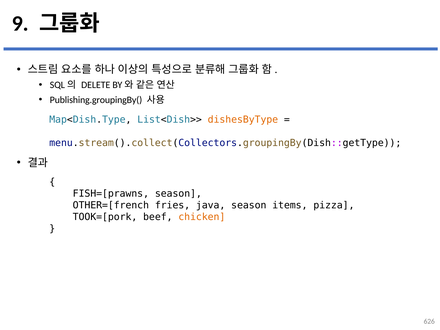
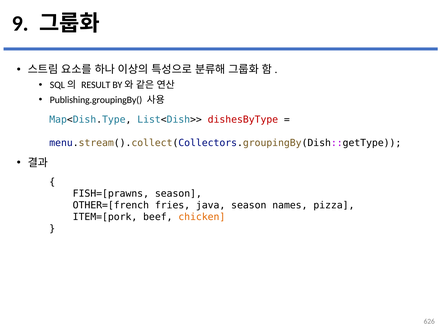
DELETE: DELETE -> RESULT
dishesByType colour: orange -> red
items: items -> names
TOOK=[pork: TOOK=[pork -> ITEM=[pork
